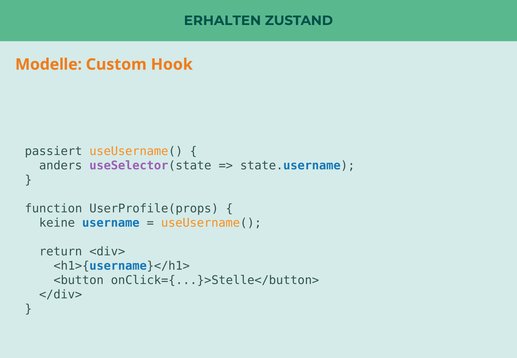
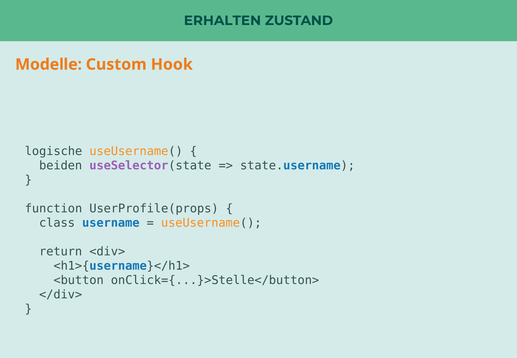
passiert: passiert -> logische
anders: anders -> beiden
keine: keine -> class
